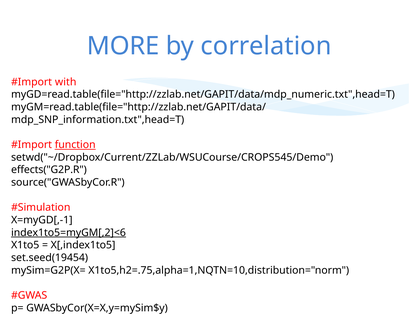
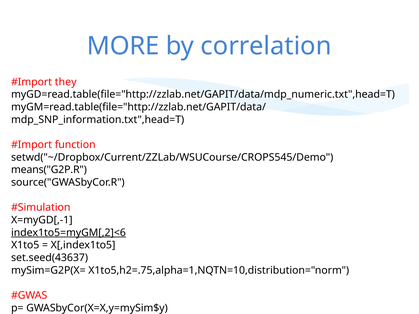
with: with -> they
function underline: present -> none
effects("G2P.R: effects("G2P.R -> means("G2P.R
set.seed(19454: set.seed(19454 -> set.seed(43637
